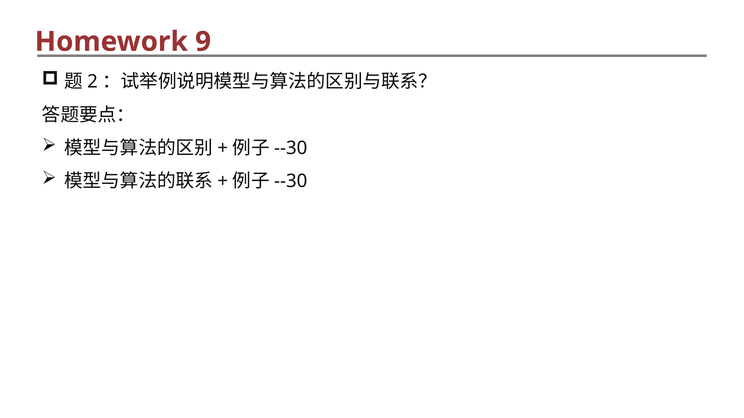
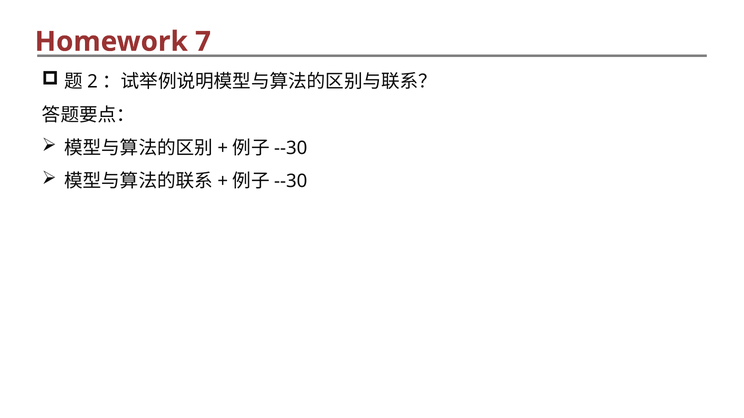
9: 9 -> 7
